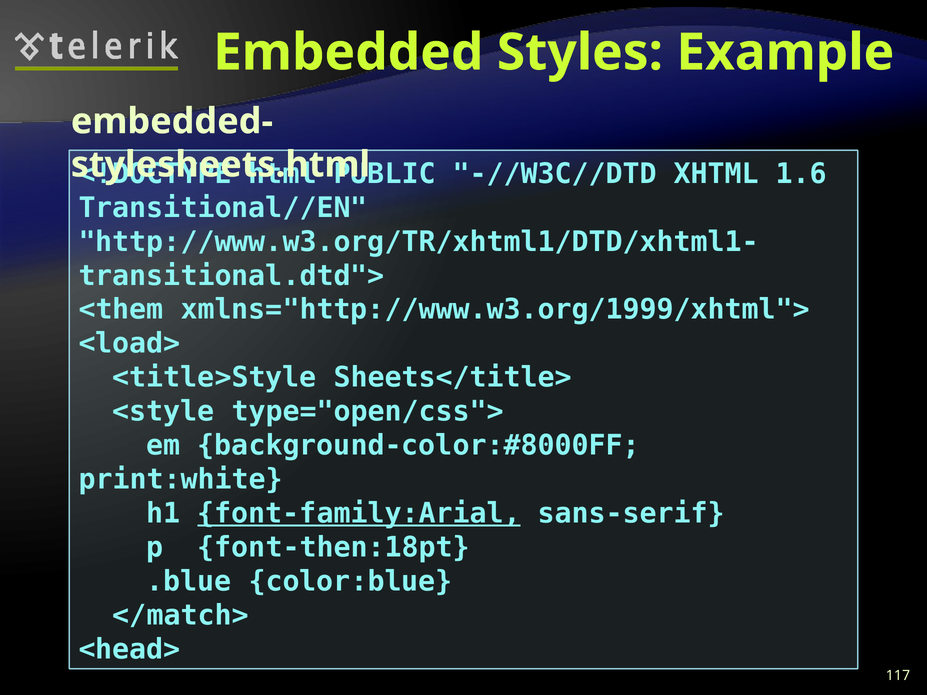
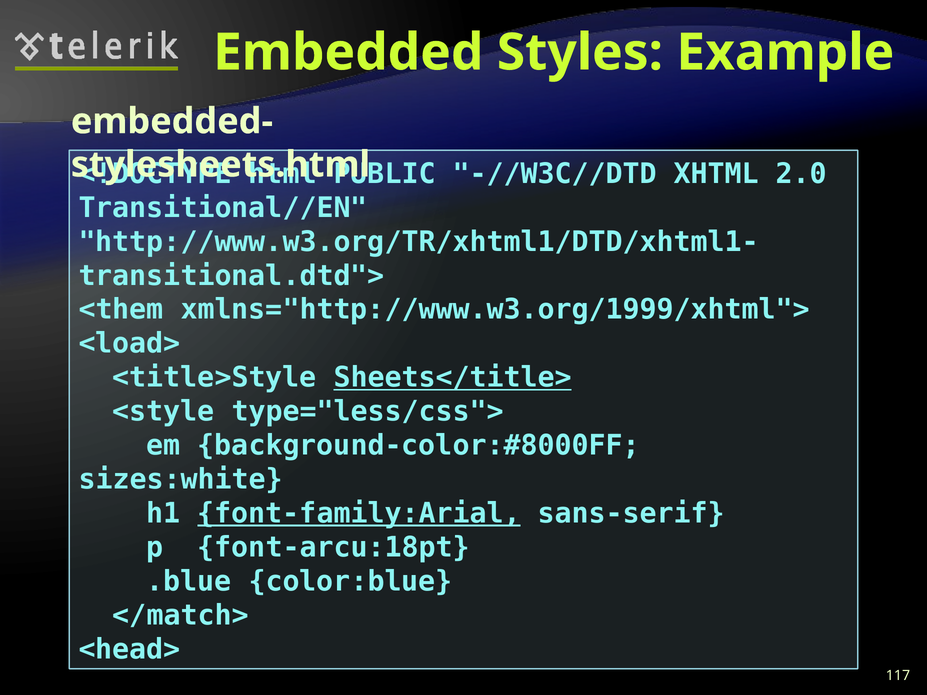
1.6: 1.6 -> 2.0
Sheets</title> underline: none -> present
type="open/css">: type="open/css"> -> type="less/css">
print:white: print:white -> sizes:white
font-then:18pt: font-then:18pt -> font-arcu:18pt
